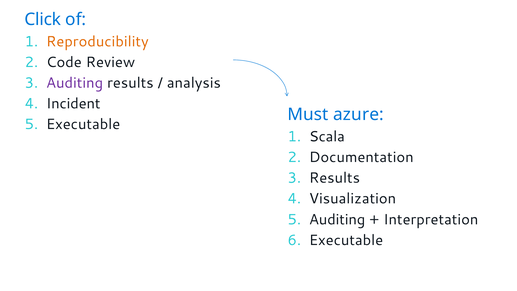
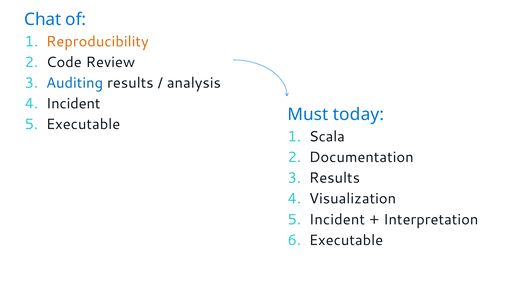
Click: Click -> Chat
Auditing at (75, 83) colour: purple -> blue
azure: azure -> today
Auditing at (337, 219): Auditing -> Incident
